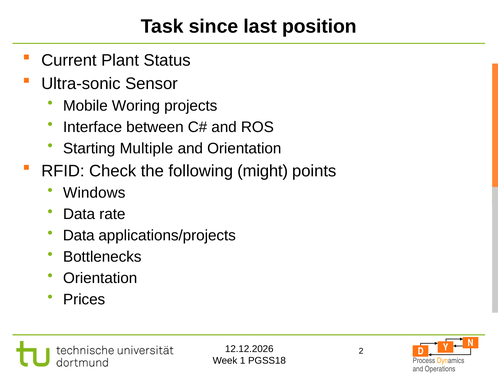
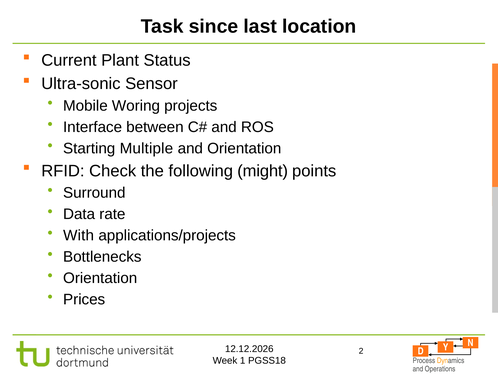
position: position -> location
Windows: Windows -> Surround
Data at (79, 235): Data -> With
